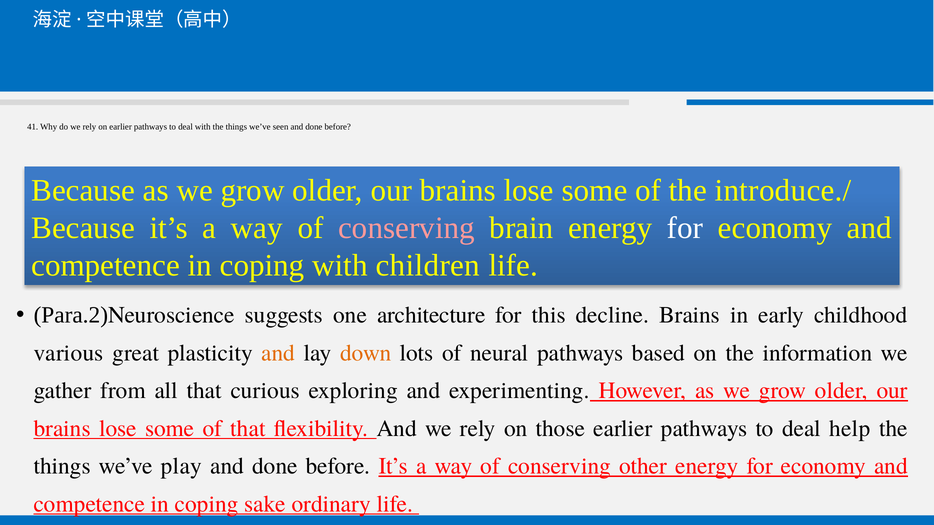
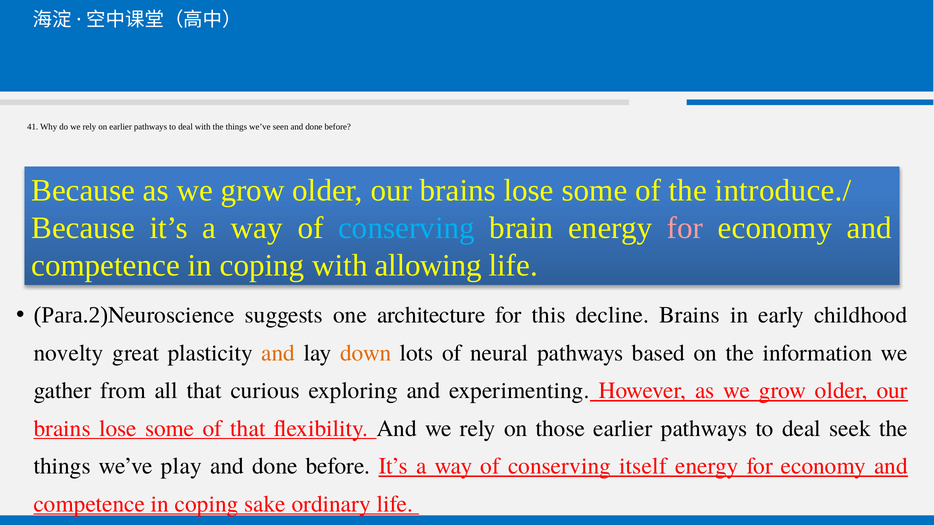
conserving at (406, 228) colour: pink -> light blue
for at (685, 228) colour: white -> pink
children: children -> allowing
various: various -> novelty
help: help -> seek
other: other -> itself
